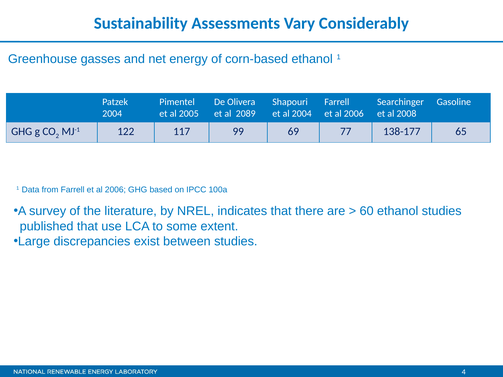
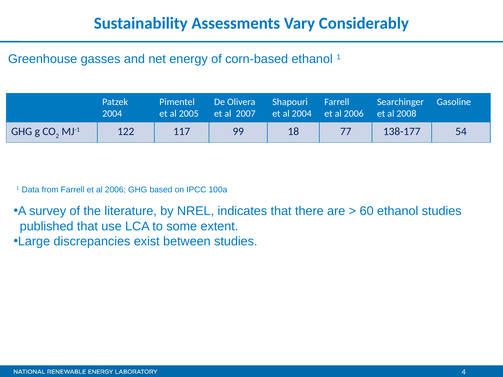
2089: 2089 -> 2007
69: 69 -> 18
65: 65 -> 54
